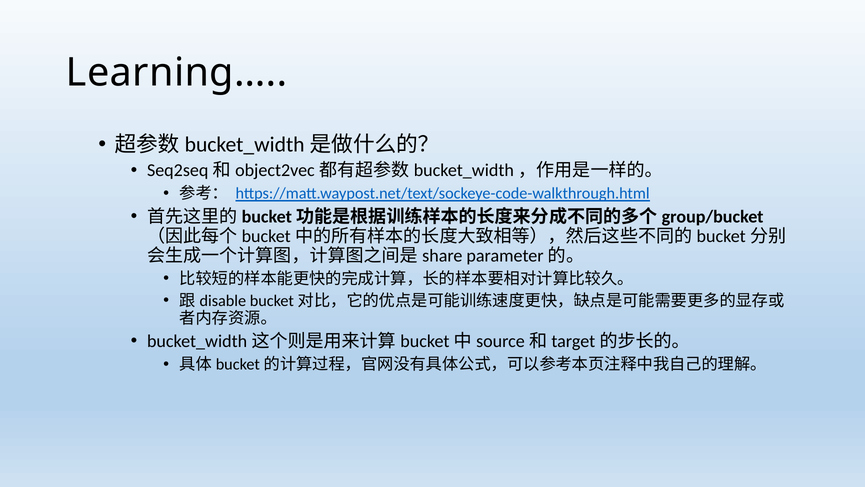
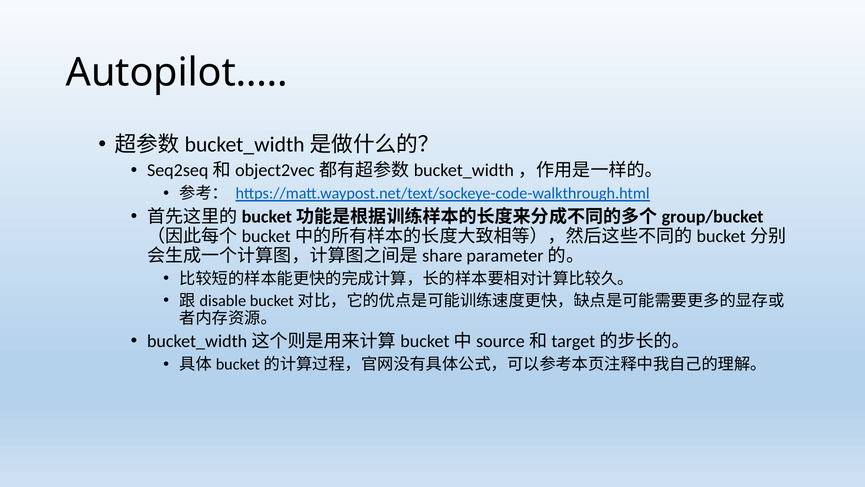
Learning…: Learning… -> Autopilot…
